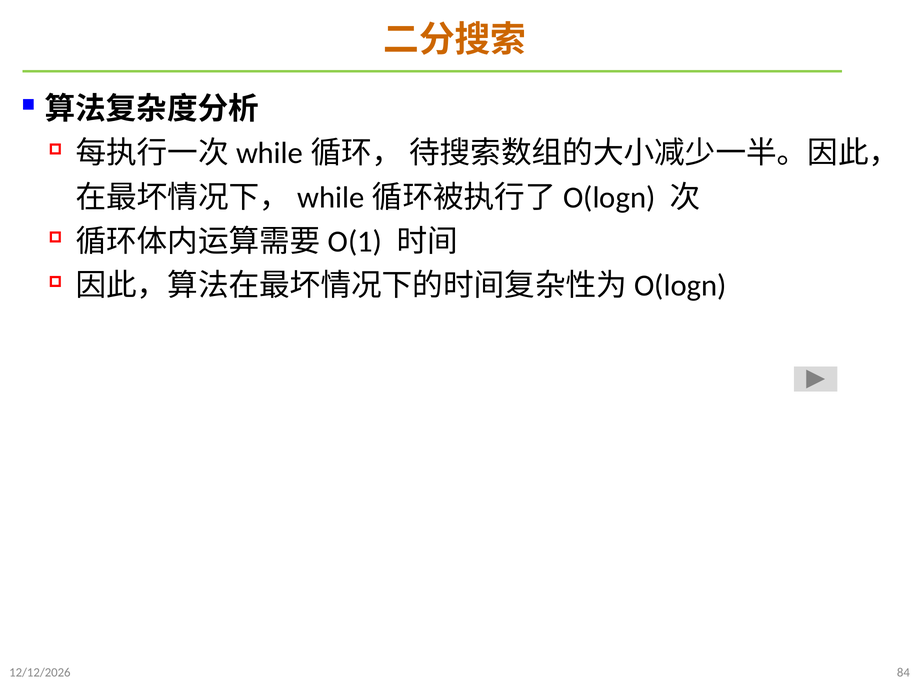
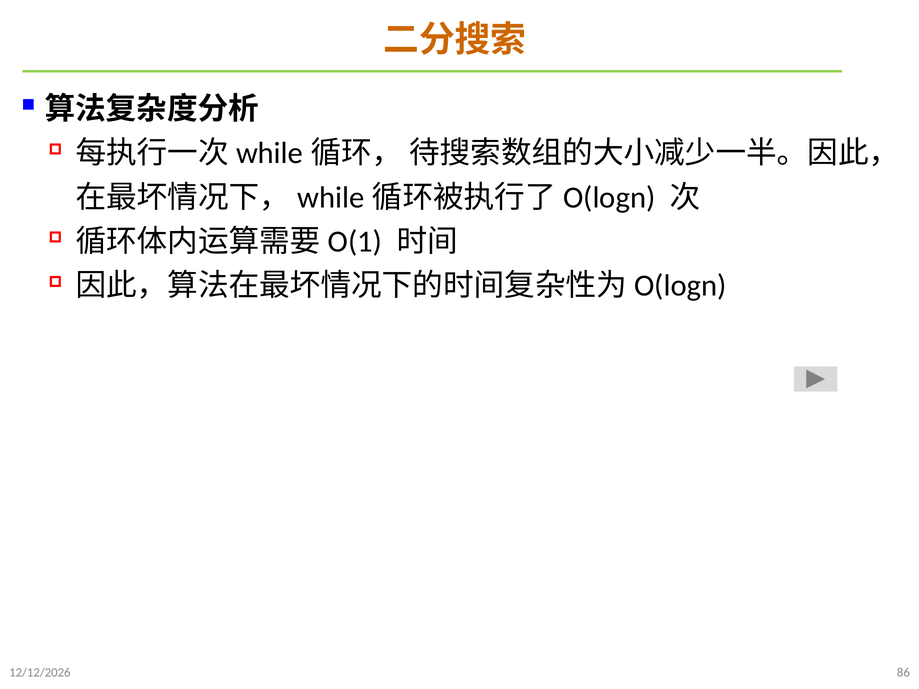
84: 84 -> 86
